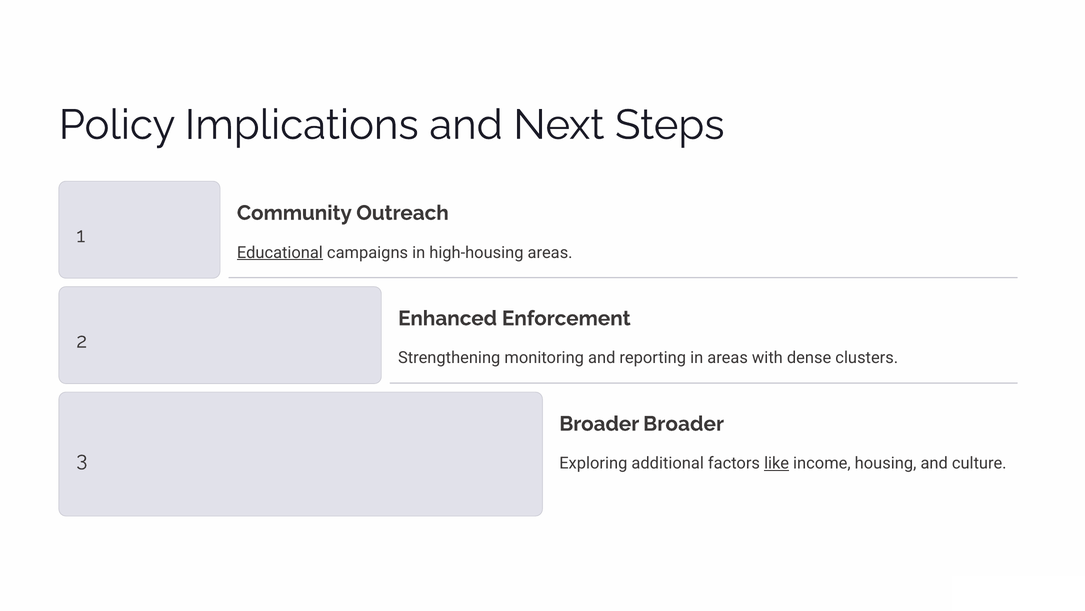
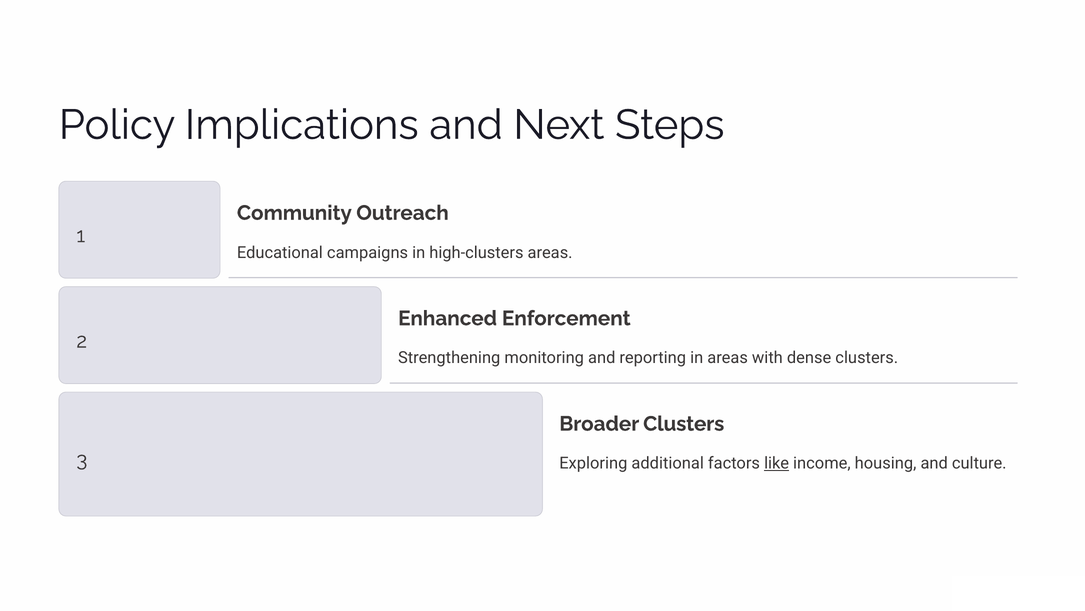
Educational underline: present -> none
high-housing: high-housing -> high-clusters
Broader Broader: Broader -> Clusters
